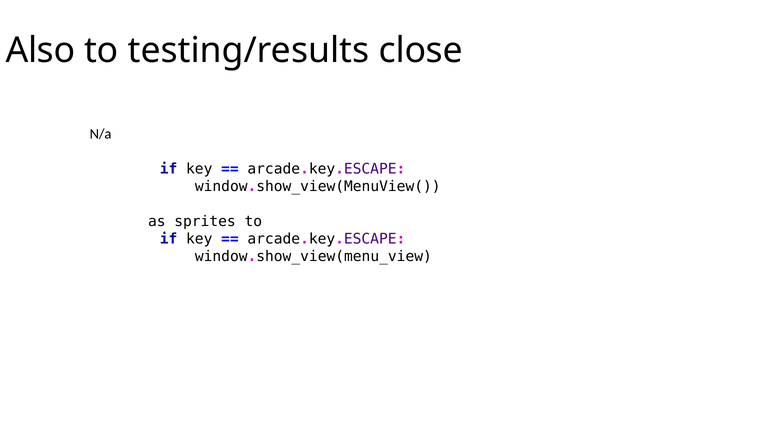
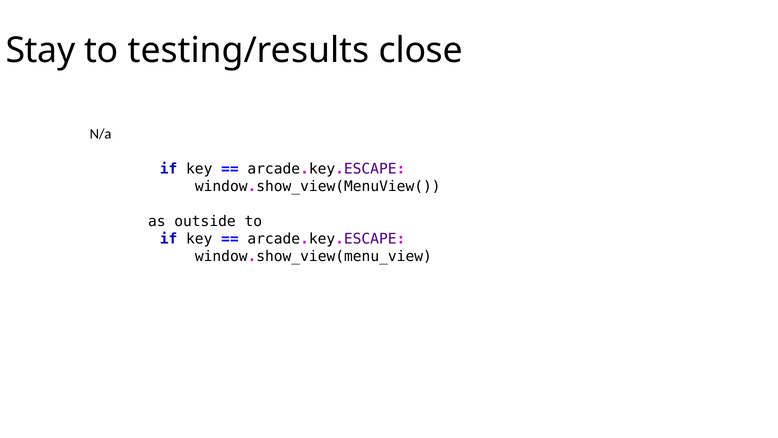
Also: Also -> Stay
sprites: sprites -> outside
